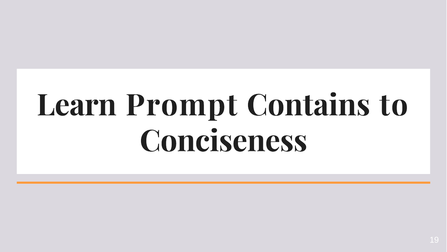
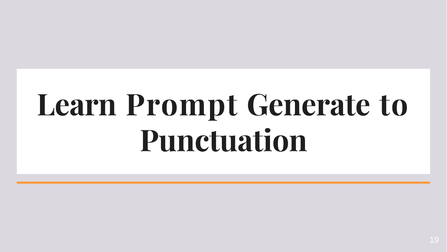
Contains: Contains -> Generate
Conciseness: Conciseness -> Punctuation
